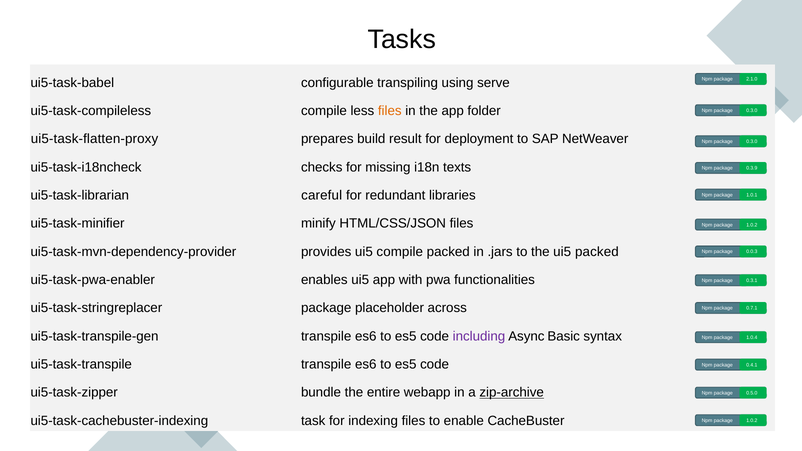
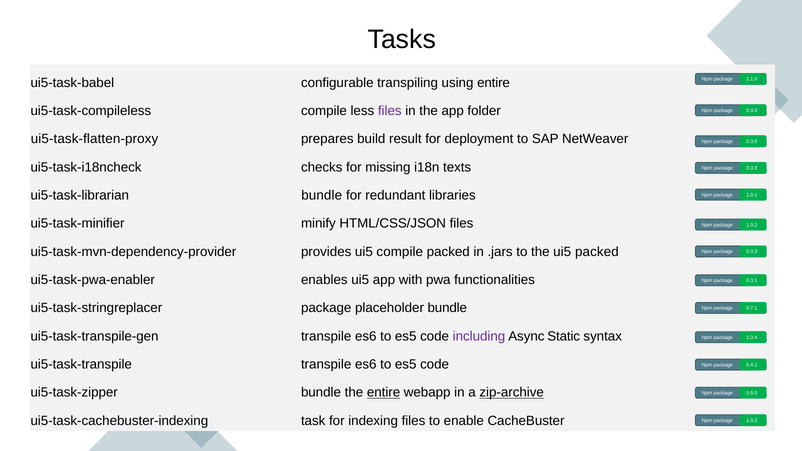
using serve: serve -> entire
files at (390, 111) colour: orange -> purple
ui5-task-librarian careful: careful -> bundle
placeholder across: across -> bundle
Basic: Basic -> Static
entire at (384, 393) underline: none -> present
